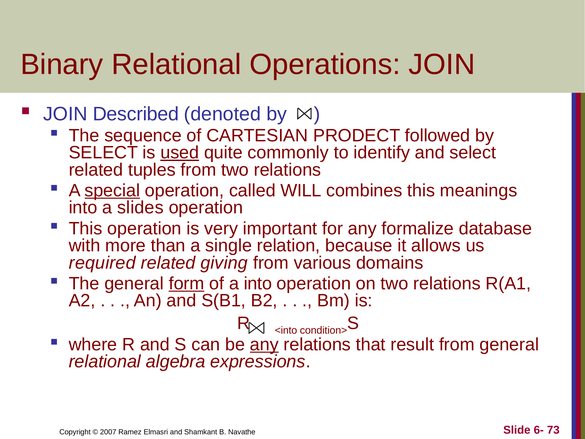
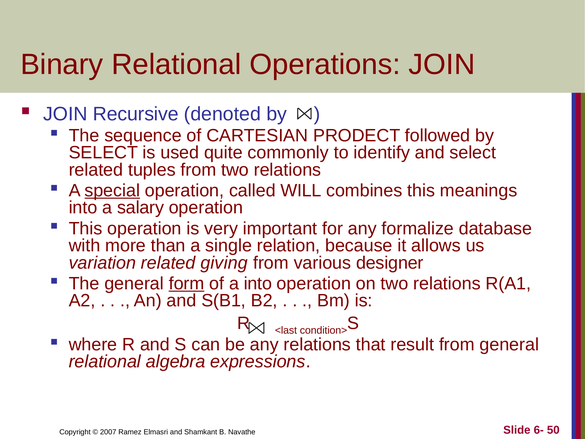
Described: Described -> Recursive
used underline: present -> none
slides: slides -> salary
required: required -> variation
domains: domains -> designer
<into: <into -> <last
any at (264, 344) underline: present -> none
73: 73 -> 50
